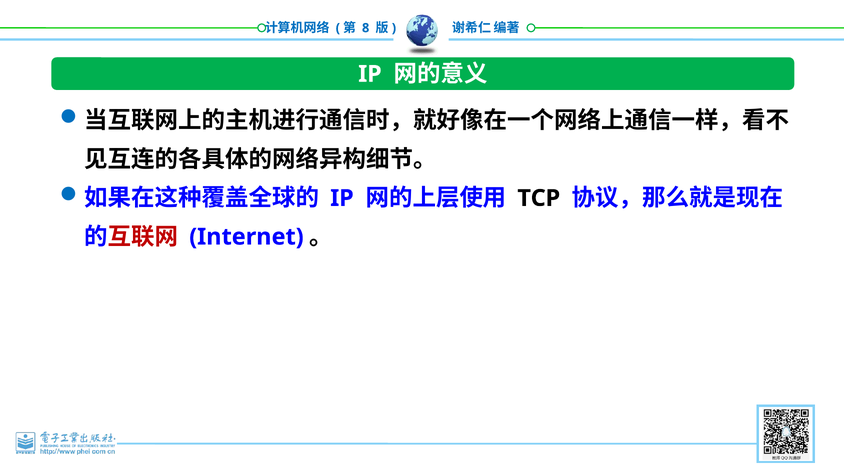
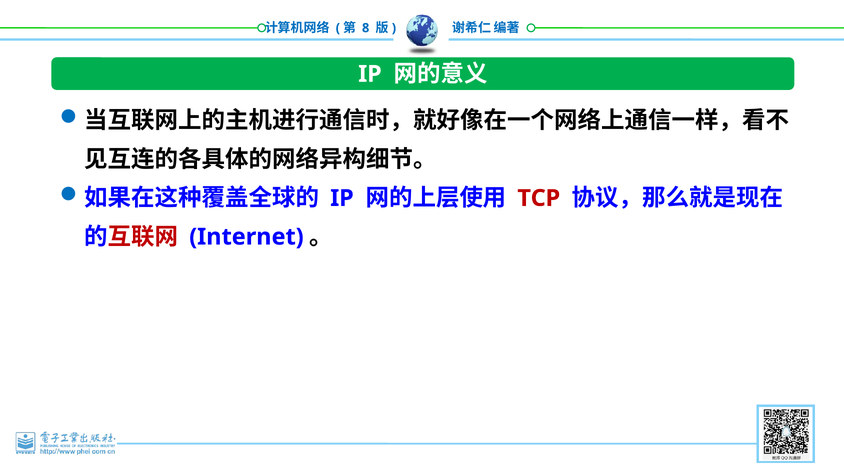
TCP colour: black -> red
